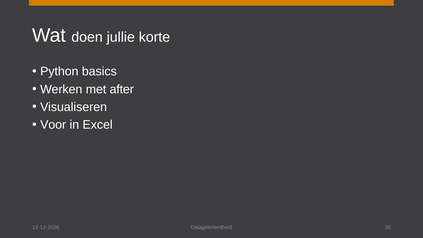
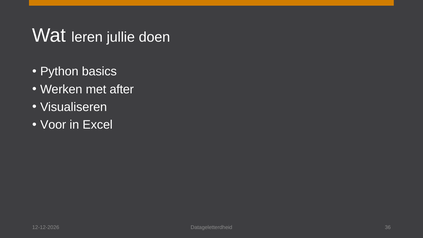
doen: doen -> leren
korte: korte -> doen
